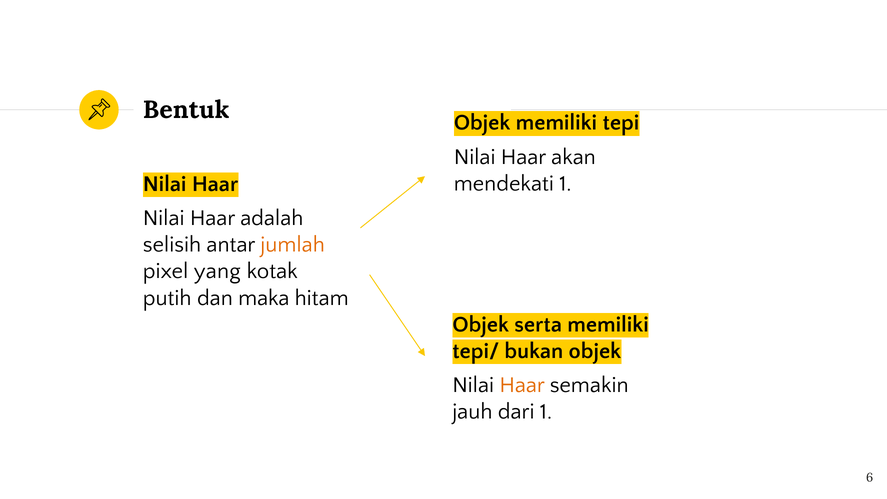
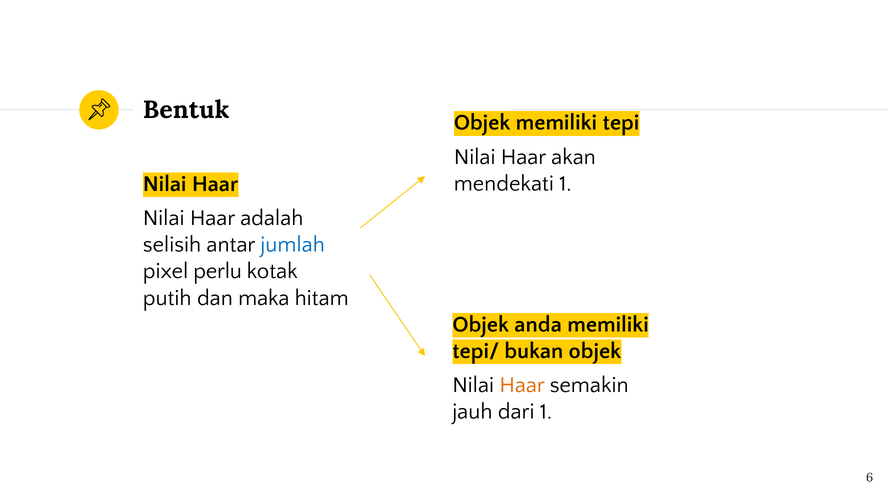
jumlah colour: orange -> blue
yang: yang -> perlu
serta: serta -> anda
